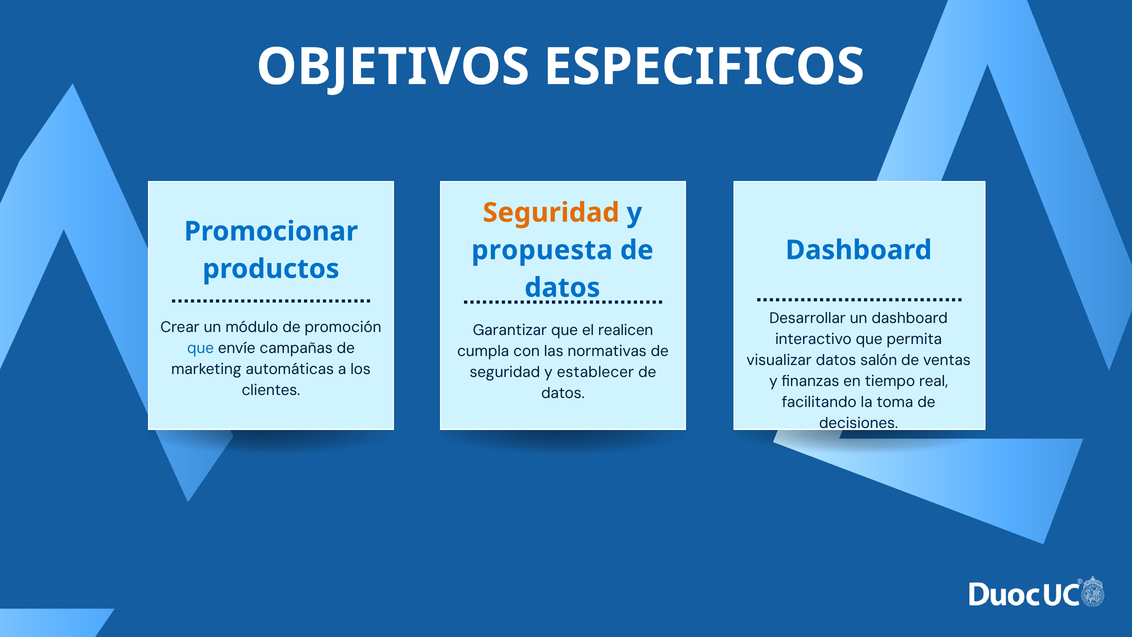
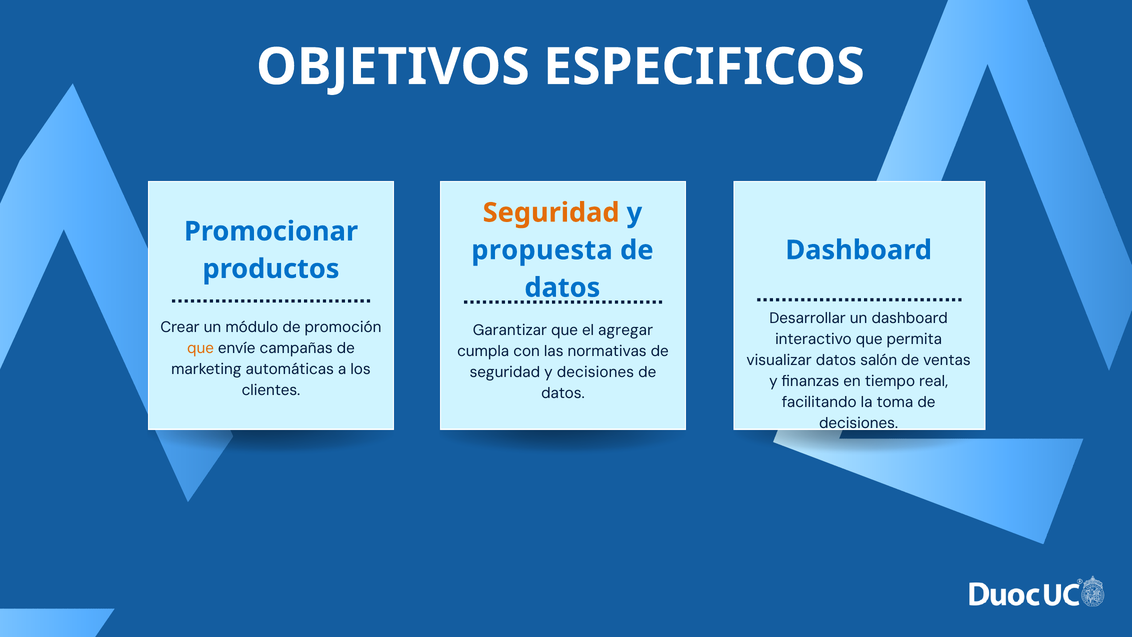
realicen: realicen -> agregar
que at (201, 348) colour: blue -> orange
y establecer: establecer -> decisiones
